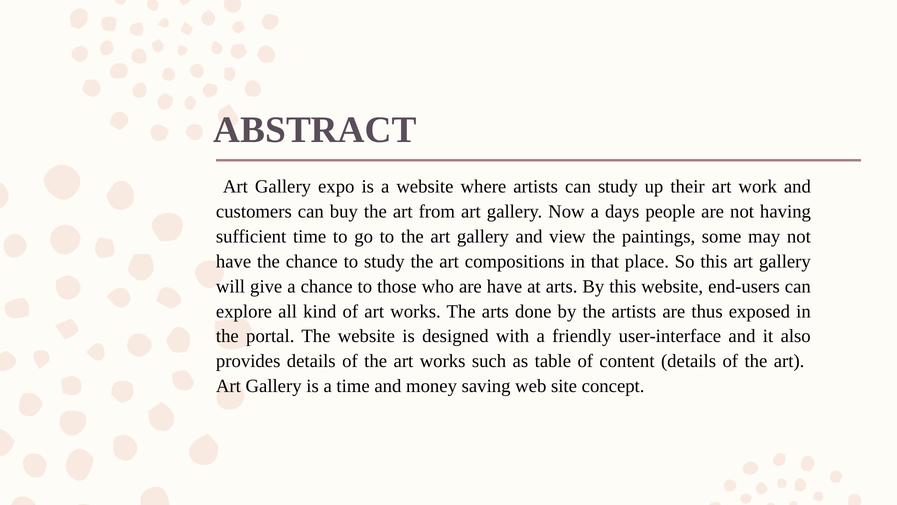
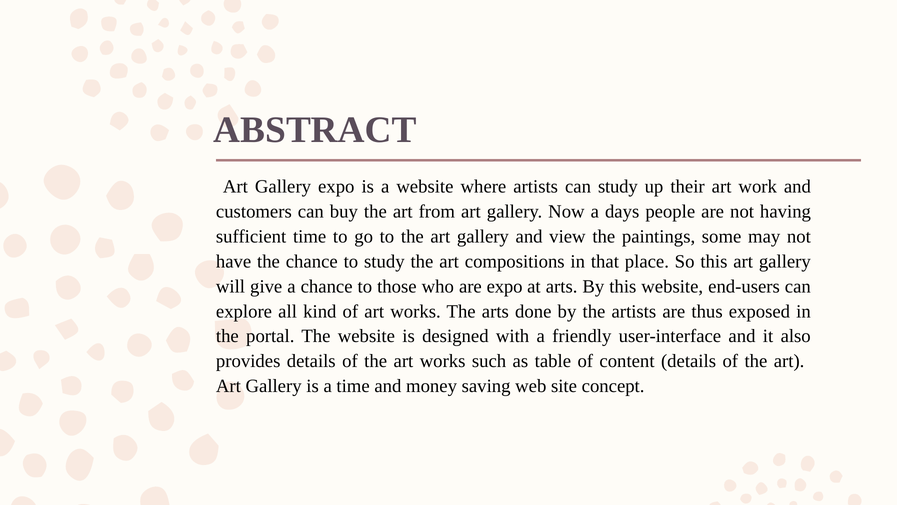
are have: have -> expo
